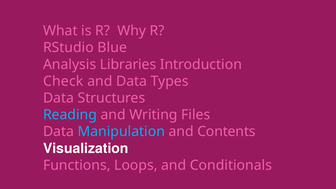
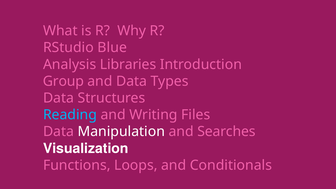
Check: Check -> Group
Manipulation colour: light blue -> white
Contents: Contents -> Searches
